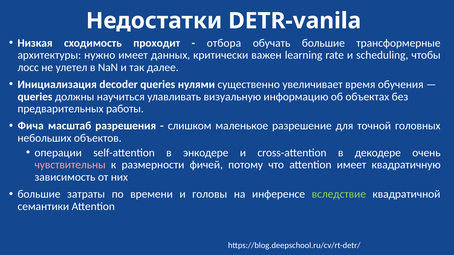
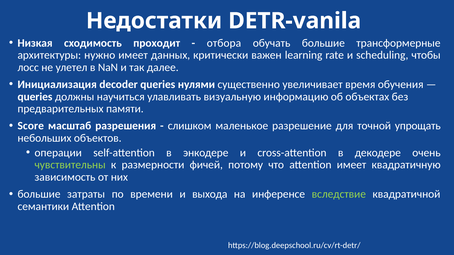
работы: работы -> памяти
Фича: Фича -> Score
головных: головных -> упрощать
чувствительны colour: pink -> light green
головы: головы -> выхода
